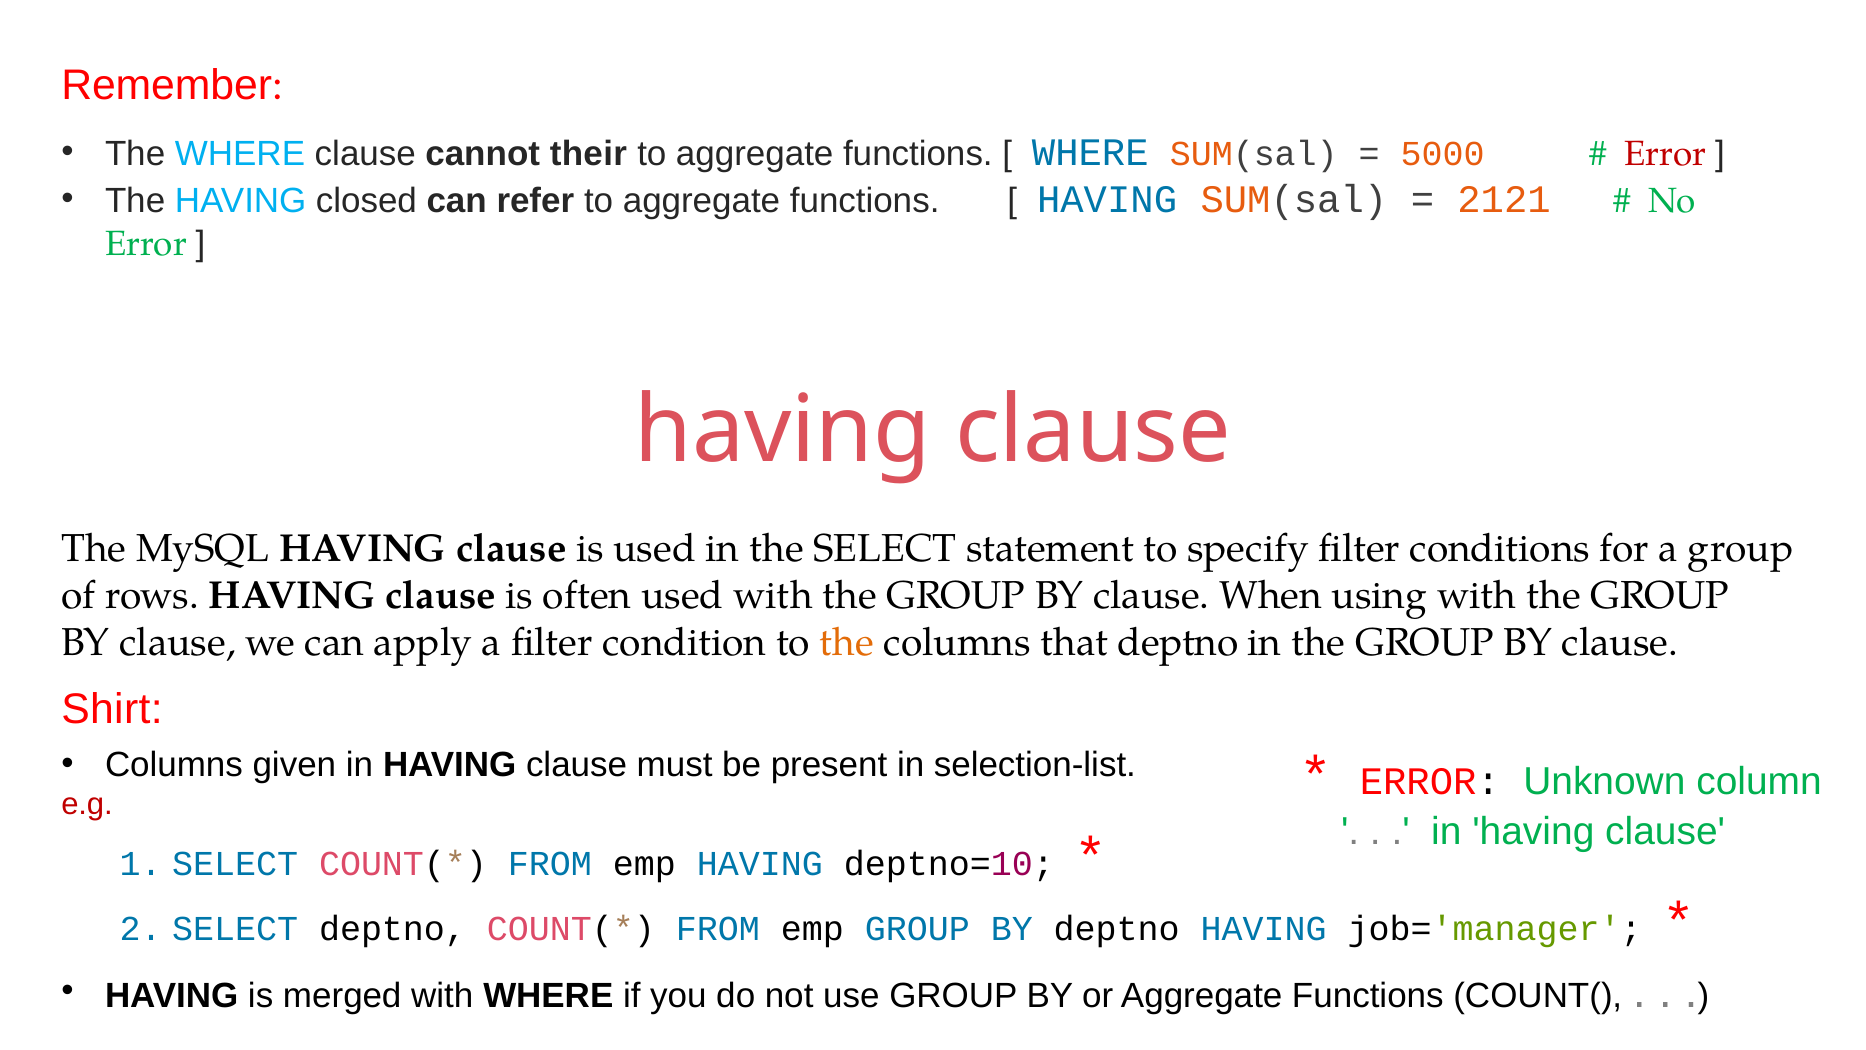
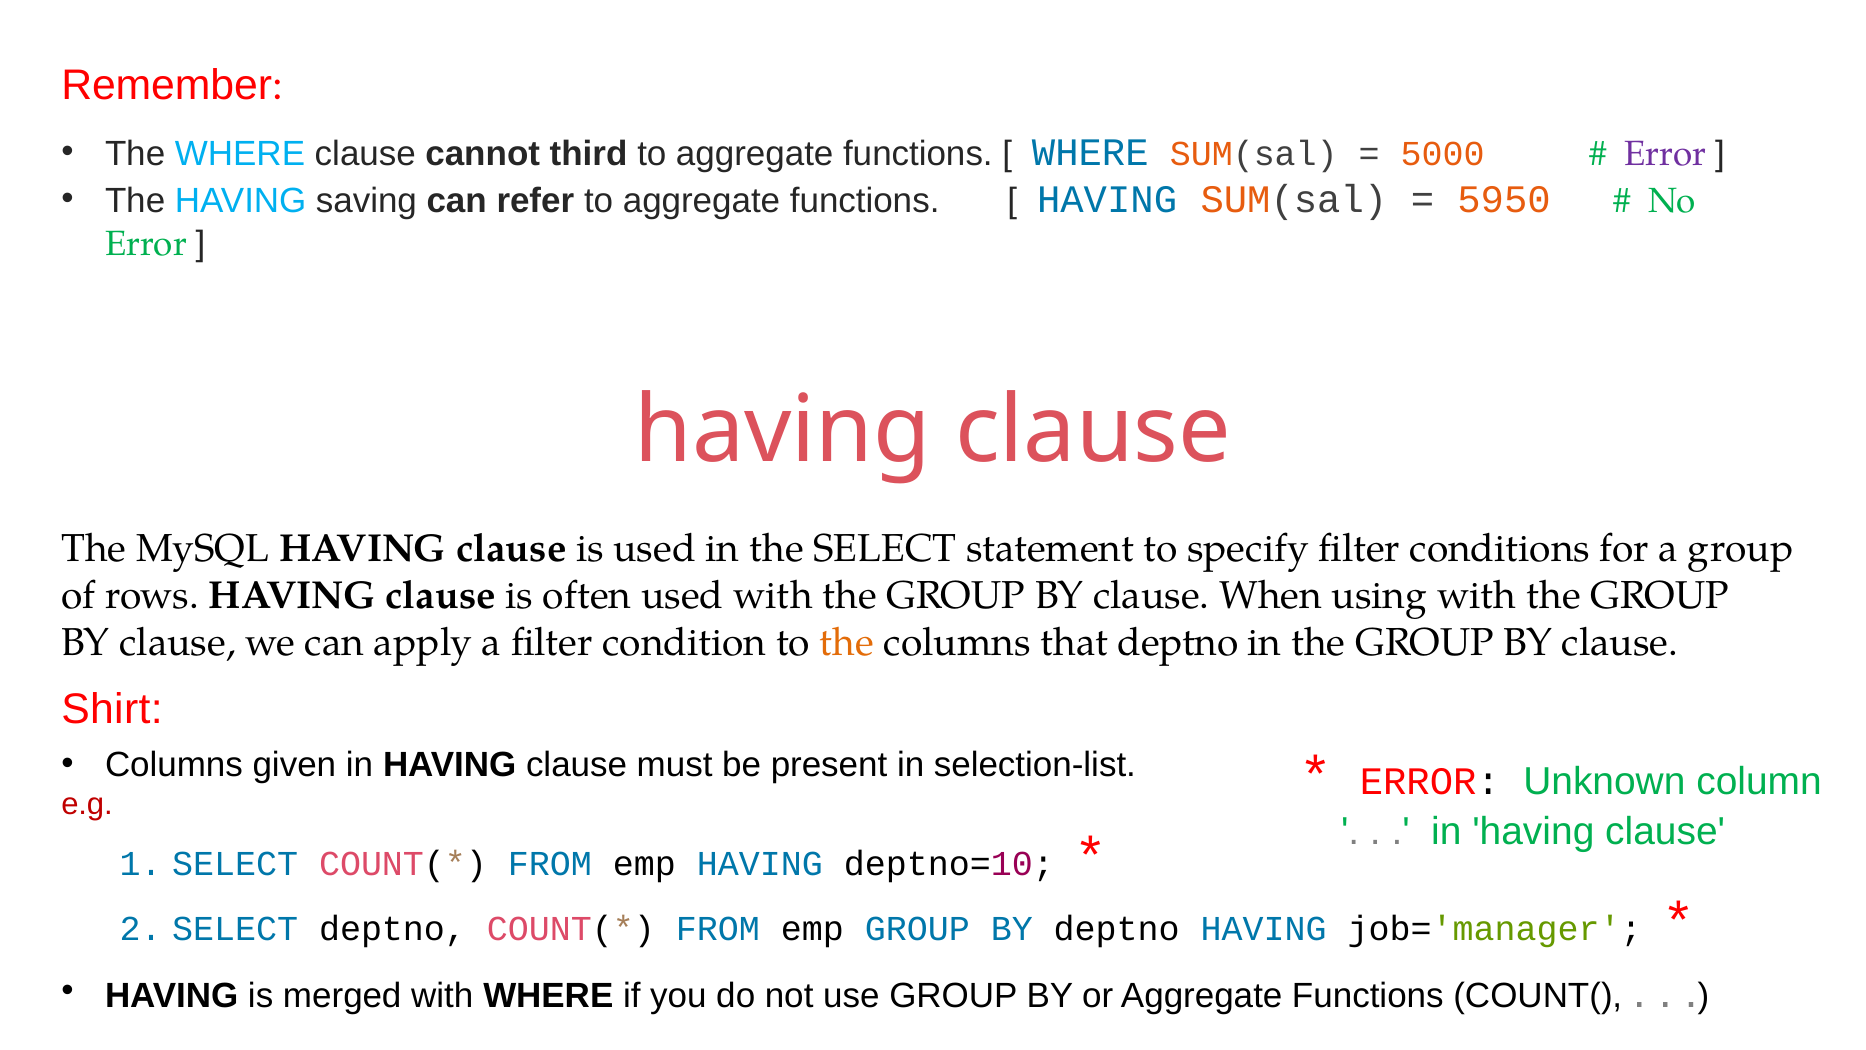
their: their -> third
Error at (1666, 154) colour: red -> purple
closed: closed -> saving
2121: 2121 -> 5950
